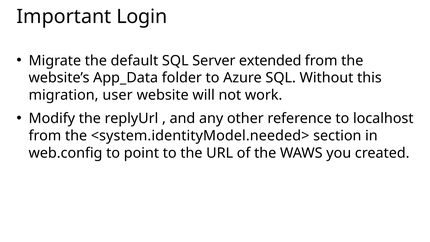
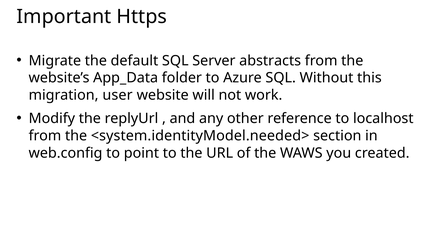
Login: Login -> Https
extended: extended -> abstracts
